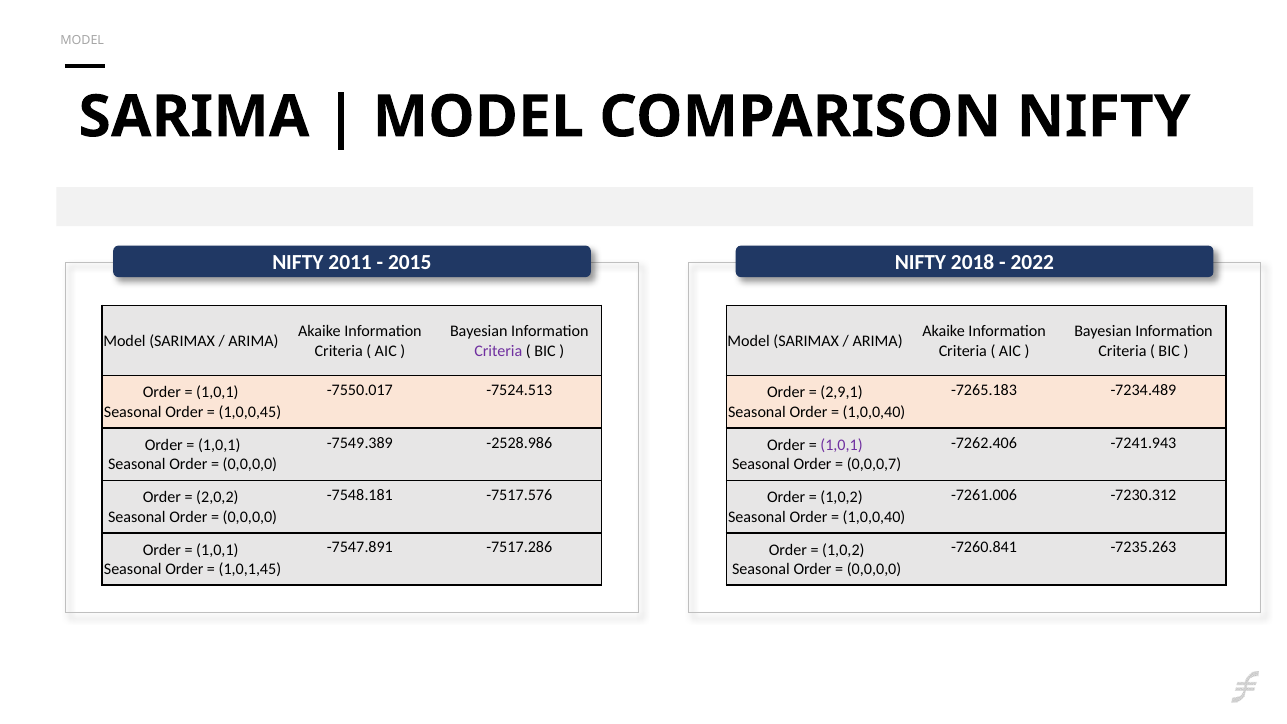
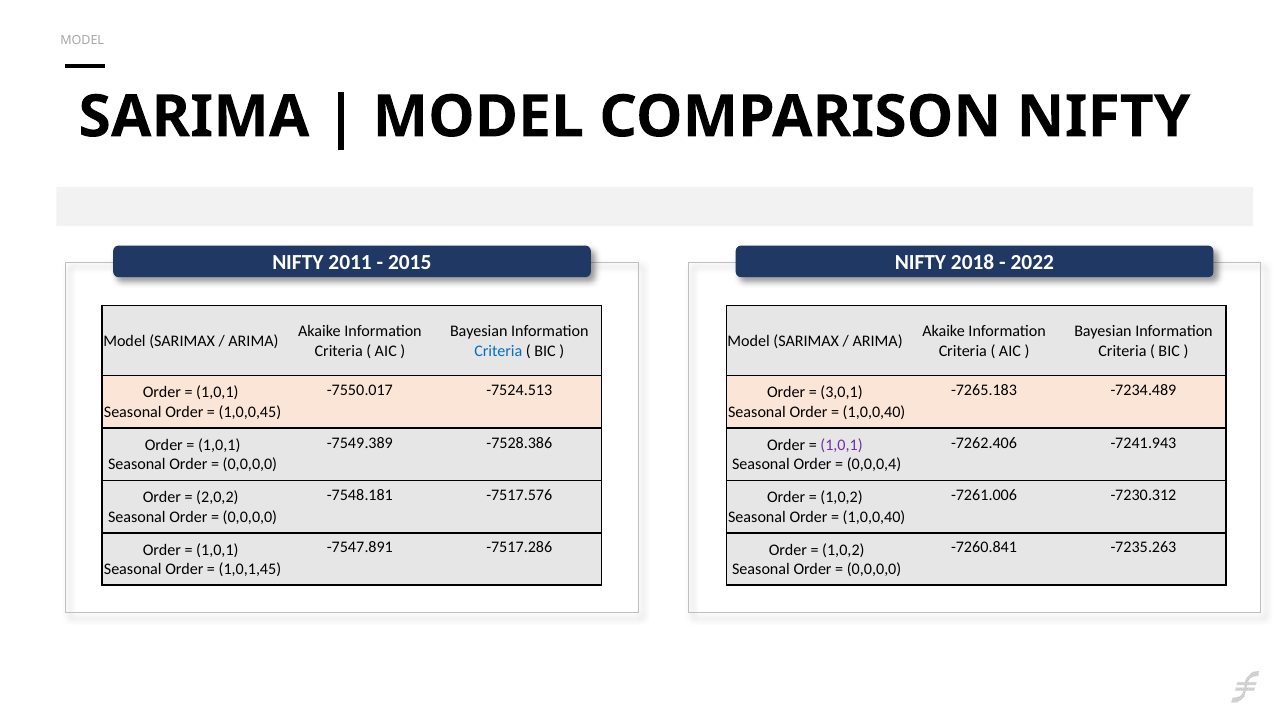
Criteria at (498, 351) colour: purple -> blue
2,9,1: 2,9,1 -> 3,0,1
-2528.986: -2528.986 -> -7528.386
0,0,0,7: 0,0,0,7 -> 0,0,0,4
